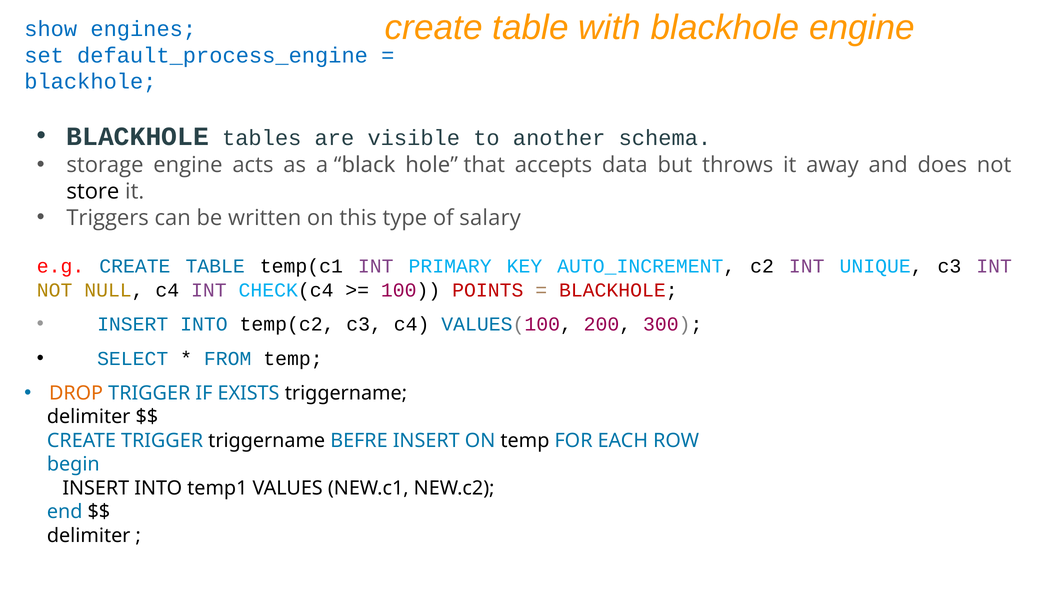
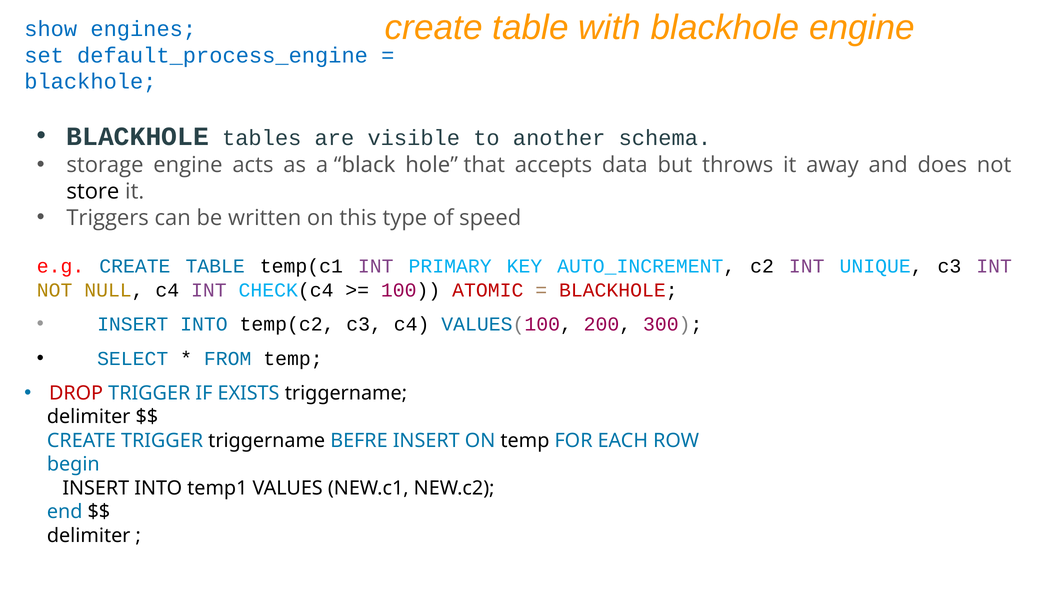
salary: salary -> speed
POINTS: POINTS -> ATOMIC
DROP colour: orange -> red
